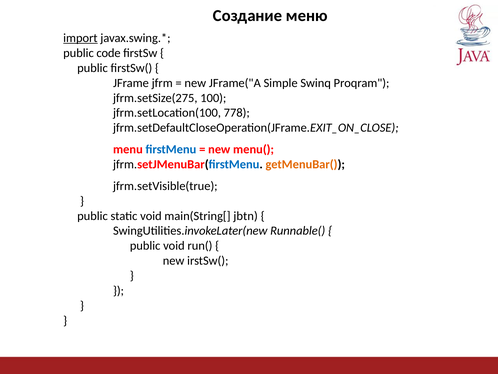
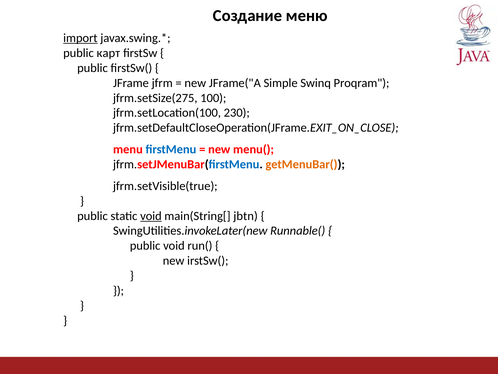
code: code -> карт
778: 778 -> 230
void at (151, 216) underline: none -> present
